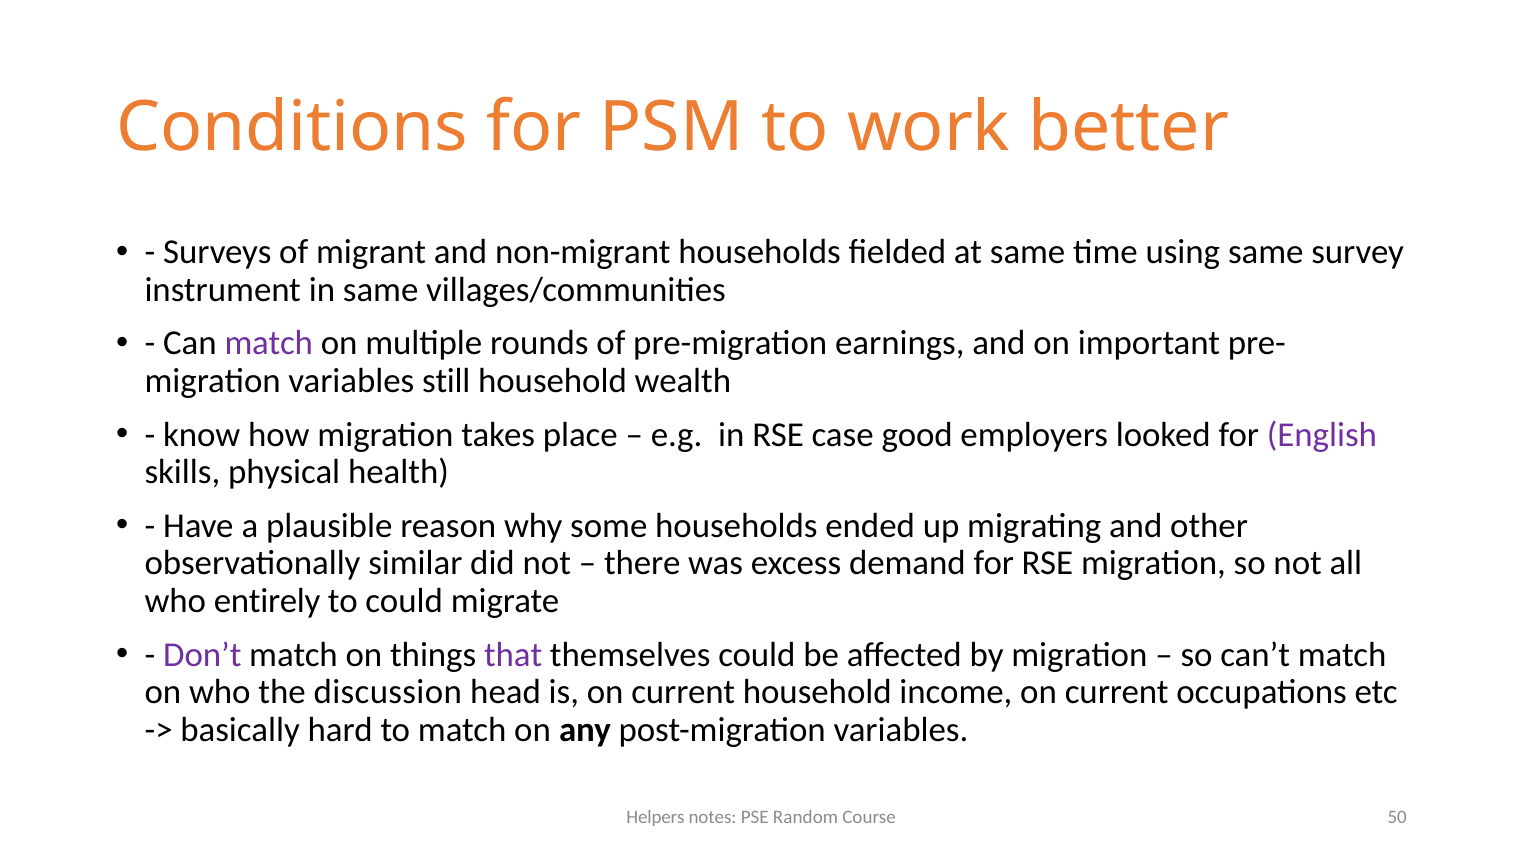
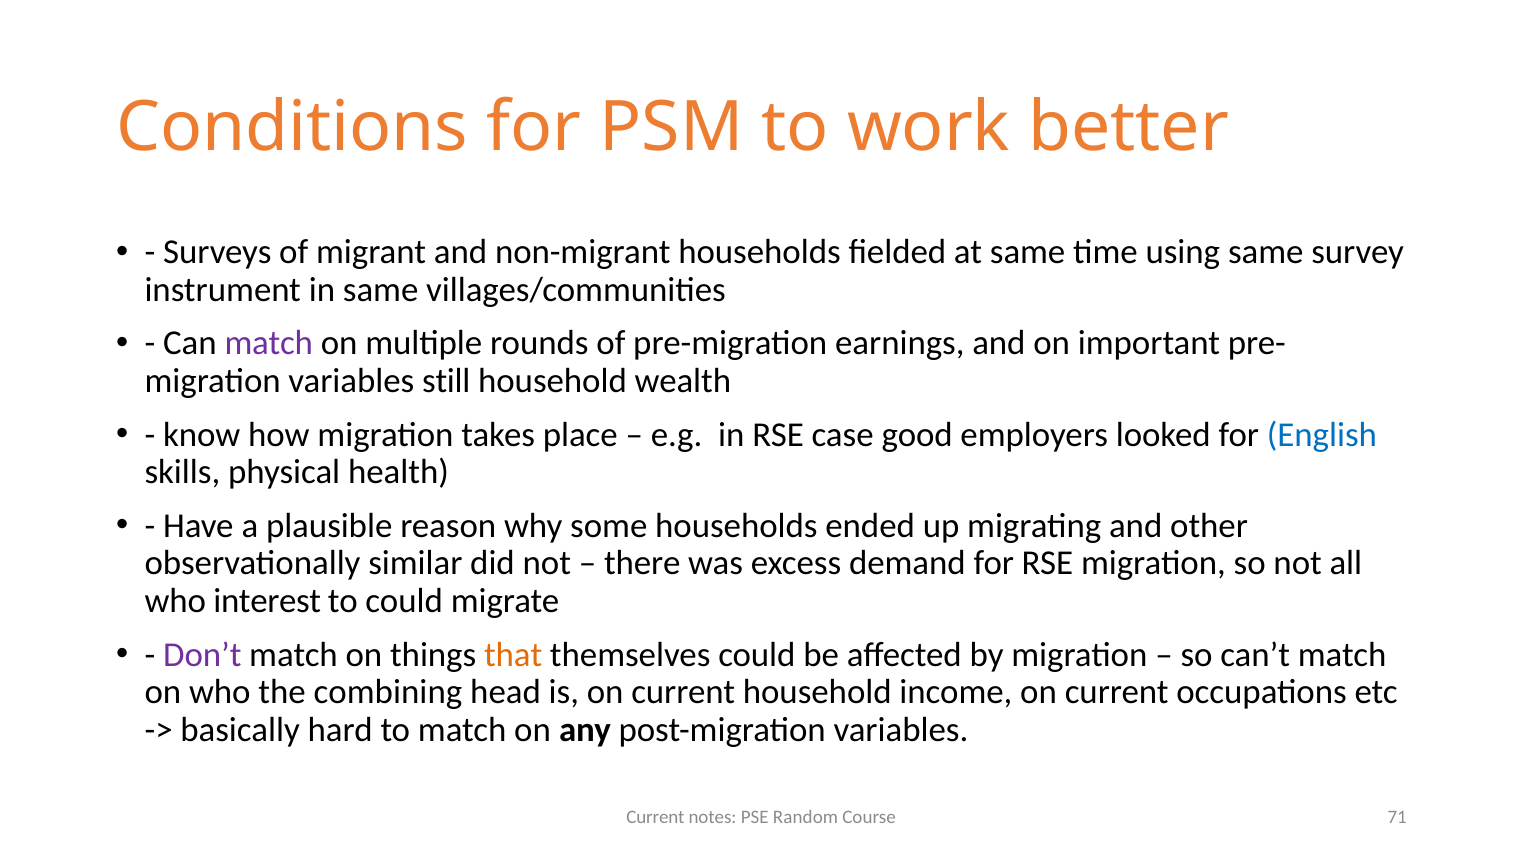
English colour: purple -> blue
entirely: entirely -> interest
that colour: purple -> orange
discussion: discussion -> combining
Helpers at (655, 818): Helpers -> Current
50: 50 -> 71
